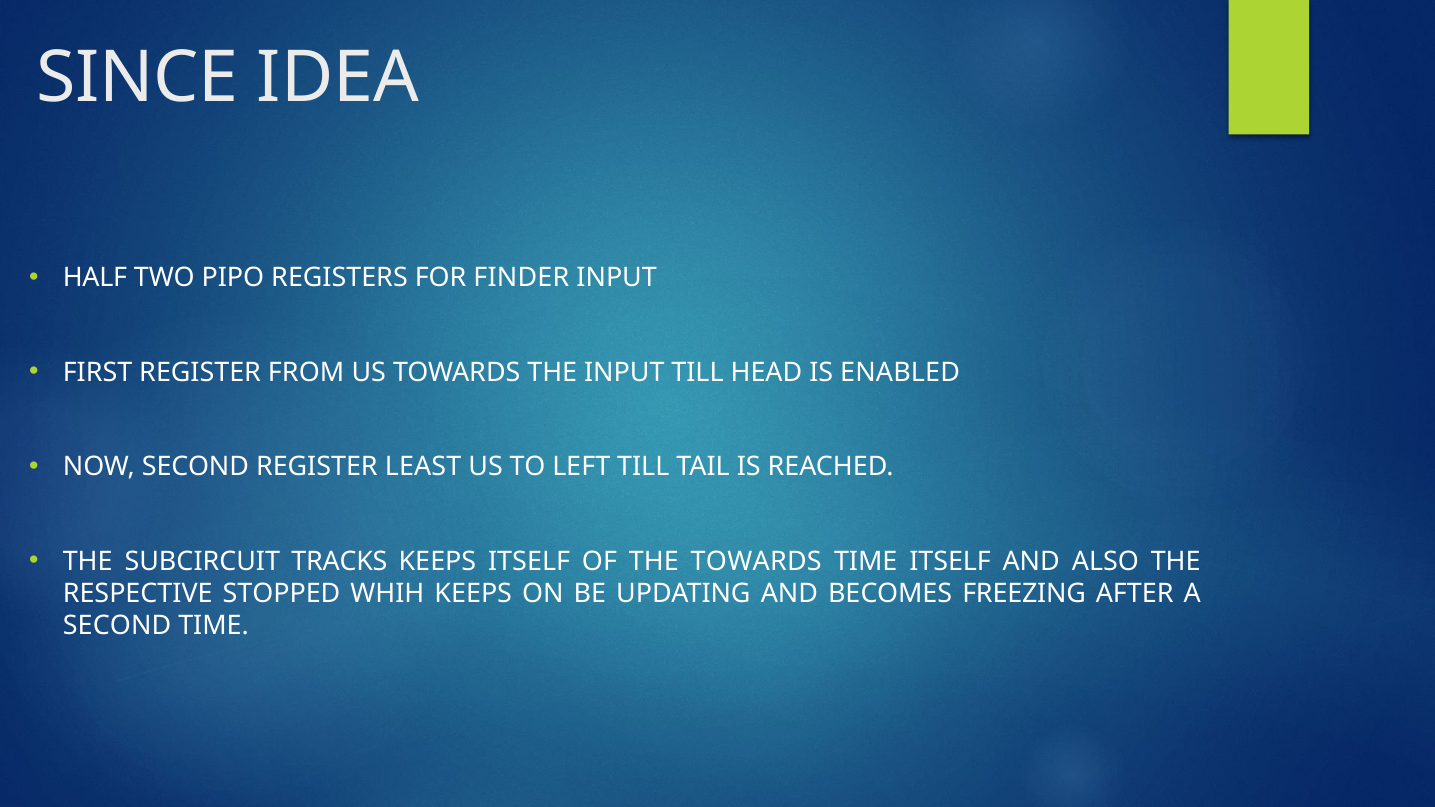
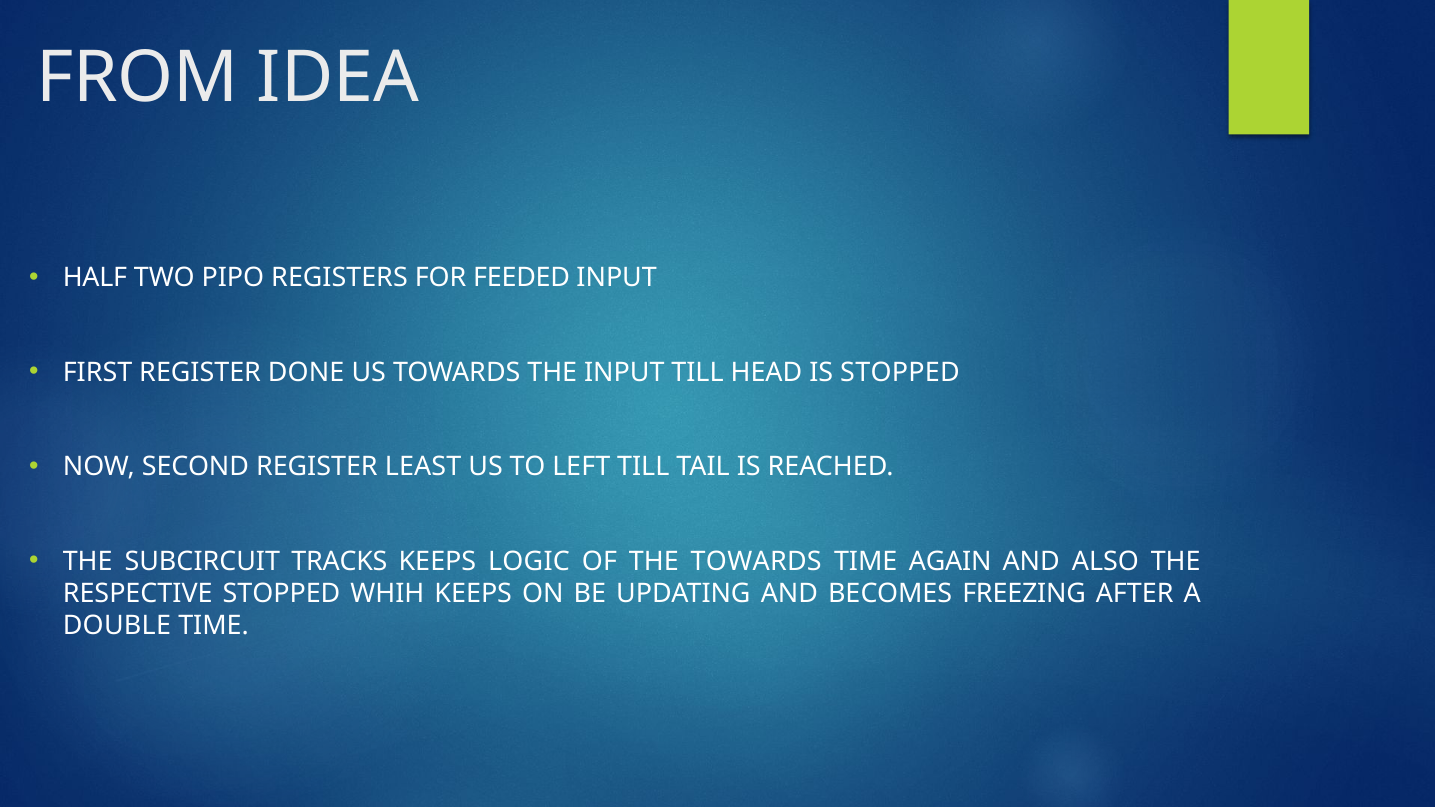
SINCE: SINCE -> FROM
FINDER: FINDER -> FEEDED
FROM: FROM -> DONE
IS ENABLED: ENABLED -> STOPPED
KEEPS ITSELF: ITSELF -> LOGIC
TIME ITSELF: ITSELF -> AGAIN
SECOND at (117, 626): SECOND -> DOUBLE
